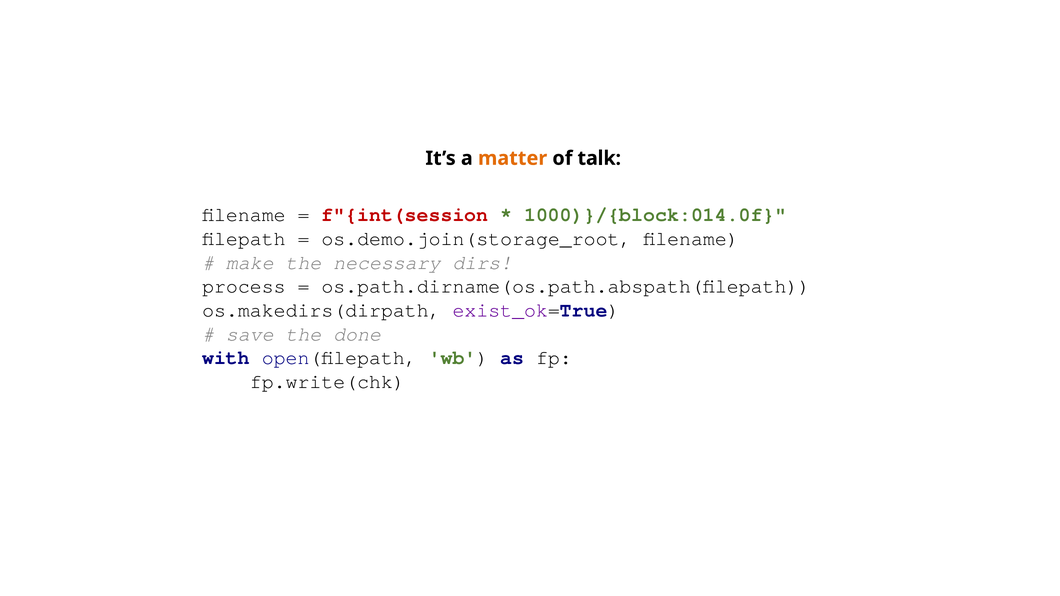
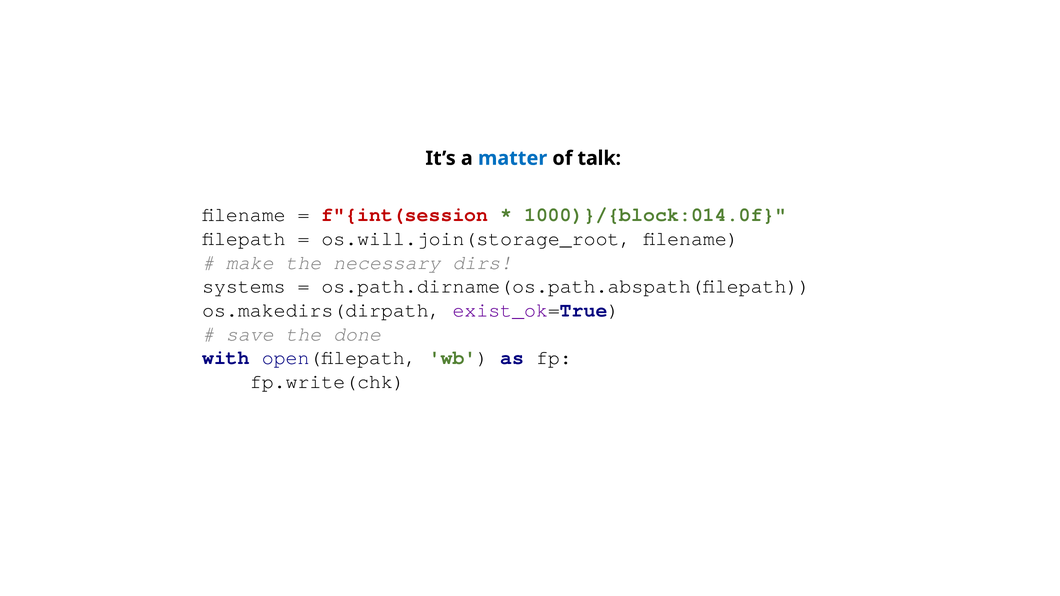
matter colour: orange -> blue
os.demo.join(storage_root: os.demo.join(storage_root -> os.will.join(storage_root
process: process -> systems
